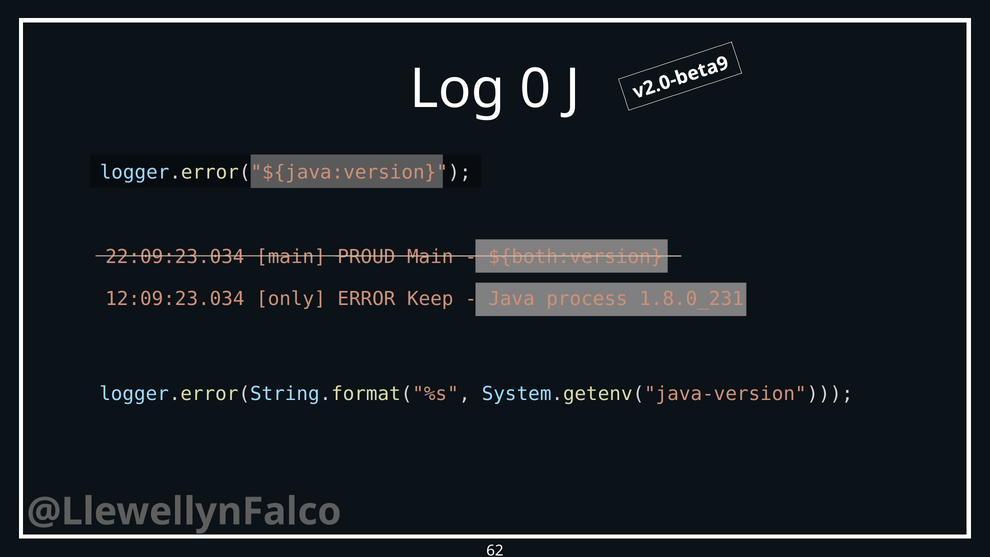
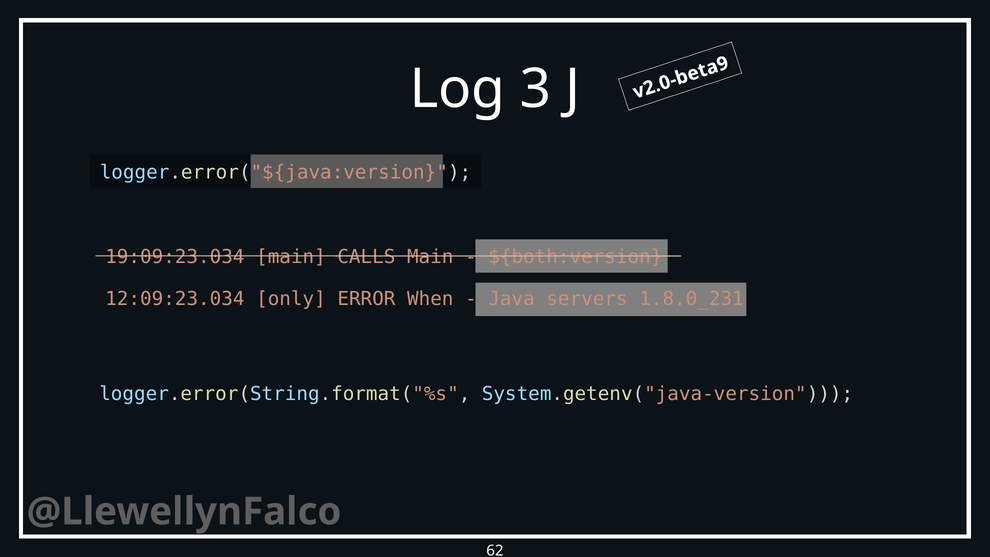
0: 0 -> 3
22:09:23.034: 22:09:23.034 -> 19:09:23.034
PROUD: PROUD -> CALLS
Keep: Keep -> When
process: process -> servers
